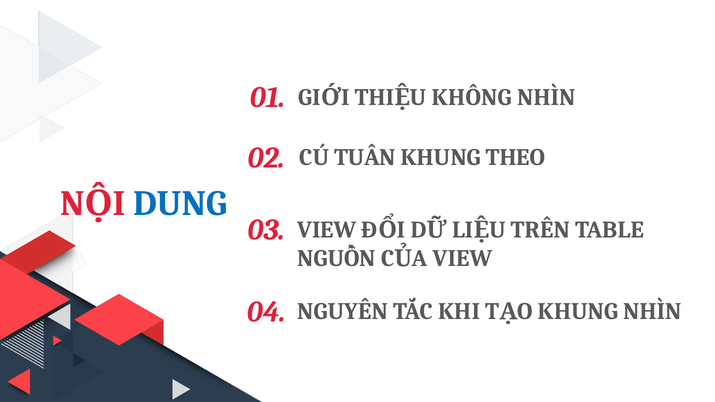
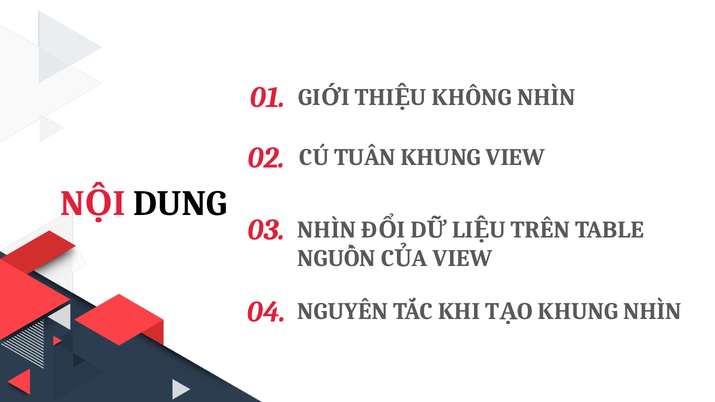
KHUNG THEO: THEO -> VIEW
DUNG colour: blue -> black
03 VIEW: VIEW -> NHÌN
